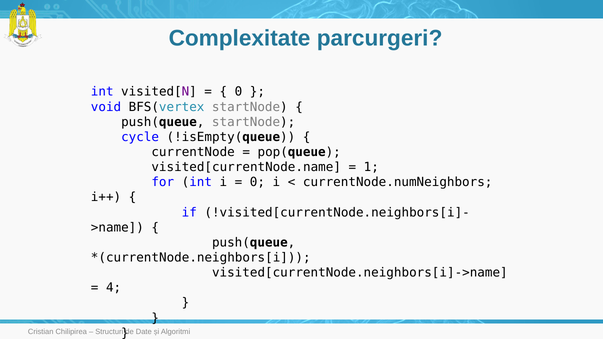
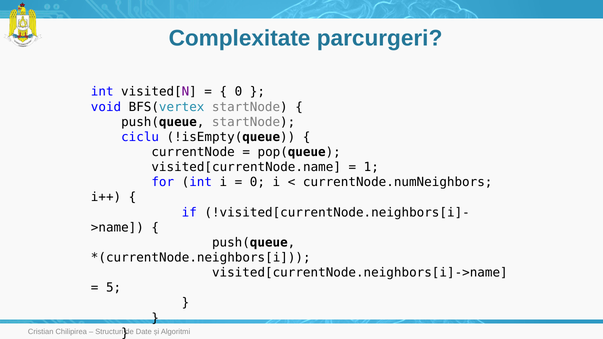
cycle: cycle -> ciclu
4: 4 -> 5
